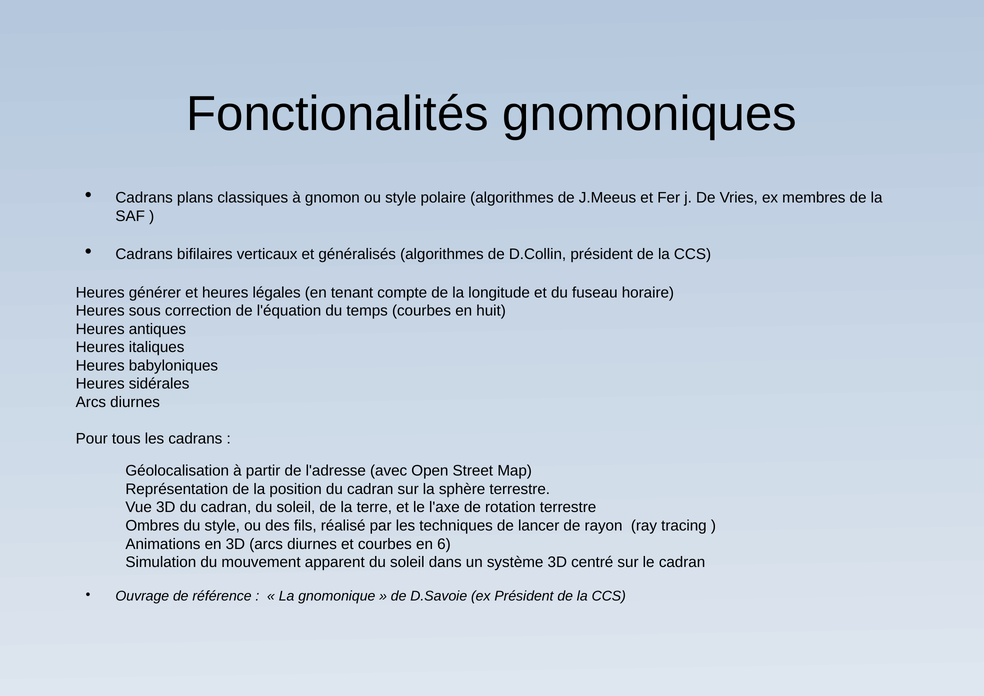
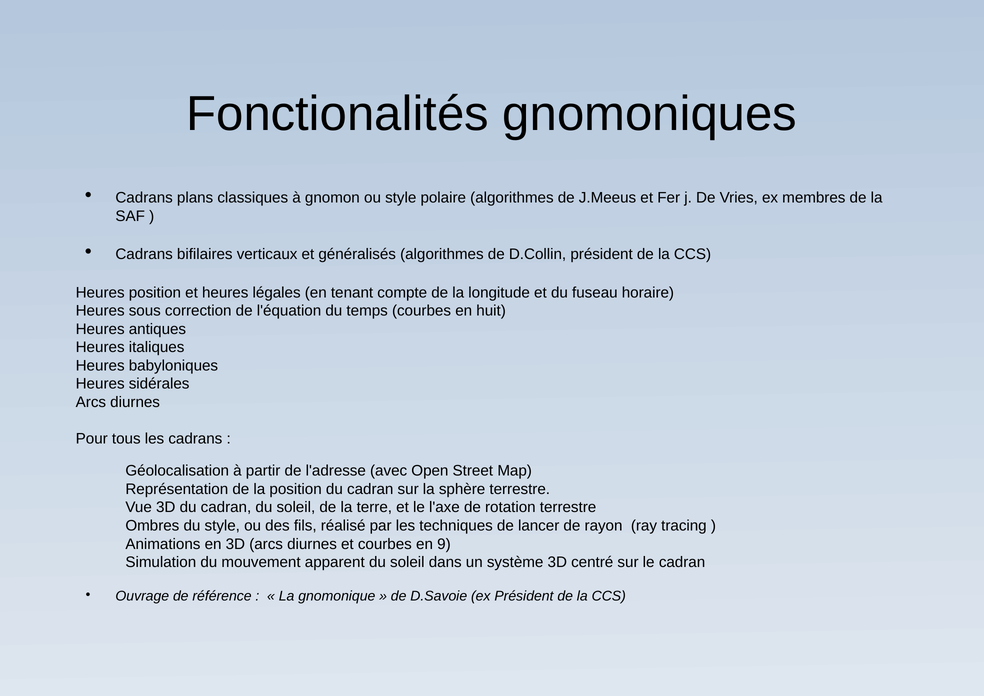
Heures générer: générer -> position
6: 6 -> 9
